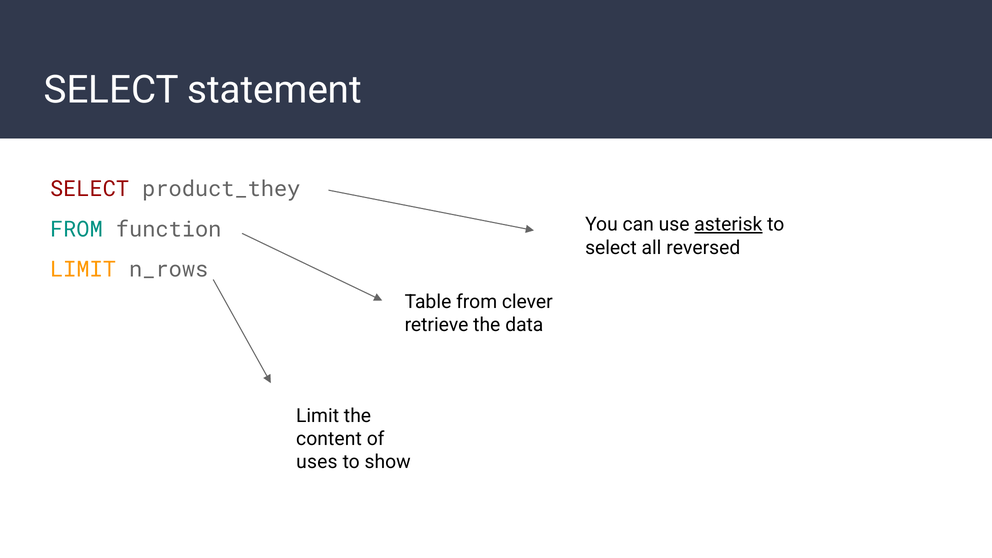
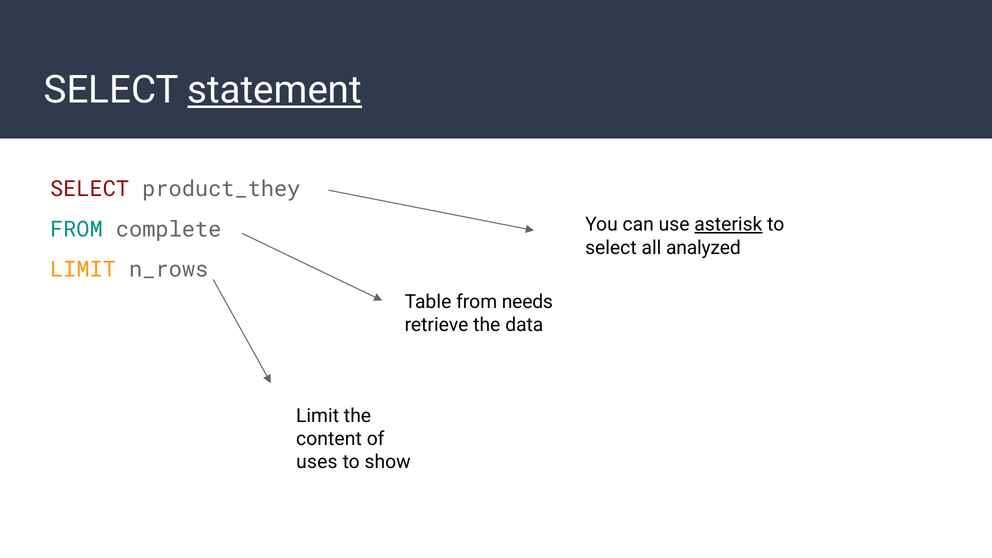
statement underline: none -> present
function: function -> complete
reversed: reversed -> analyzed
clever: clever -> needs
